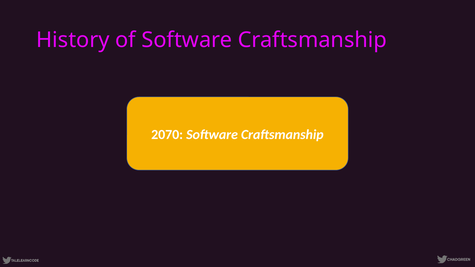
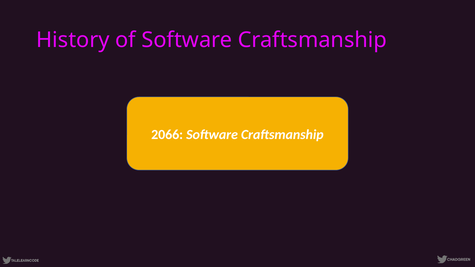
2070: 2070 -> 2066
